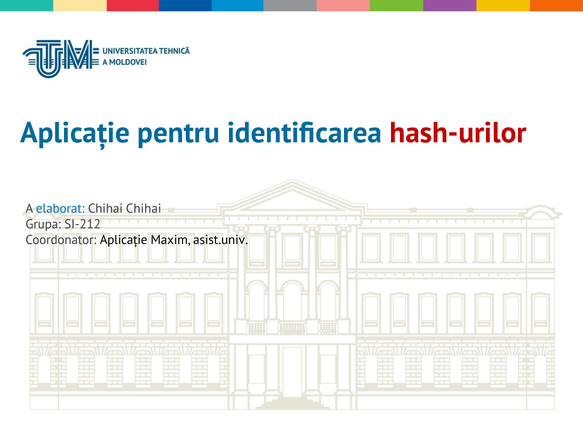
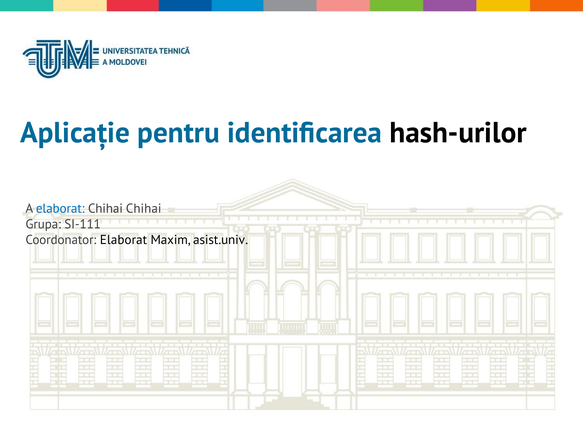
hash-urilor colour: red -> black
SI-212: SI-212 -> SI-111
Coordonator Aplicație: Aplicație -> Elaborat
